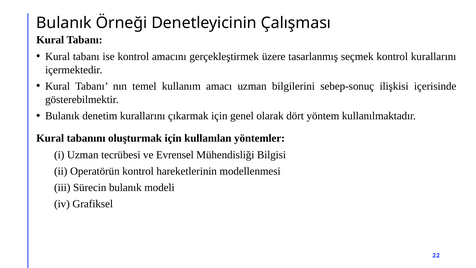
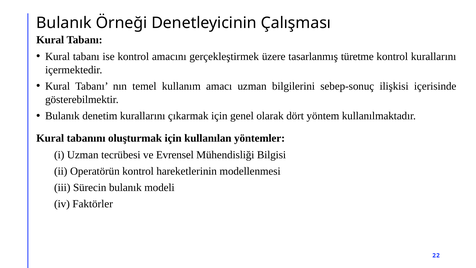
seçmek: seçmek -> türetme
Grafiksel: Grafiksel -> Faktörler
